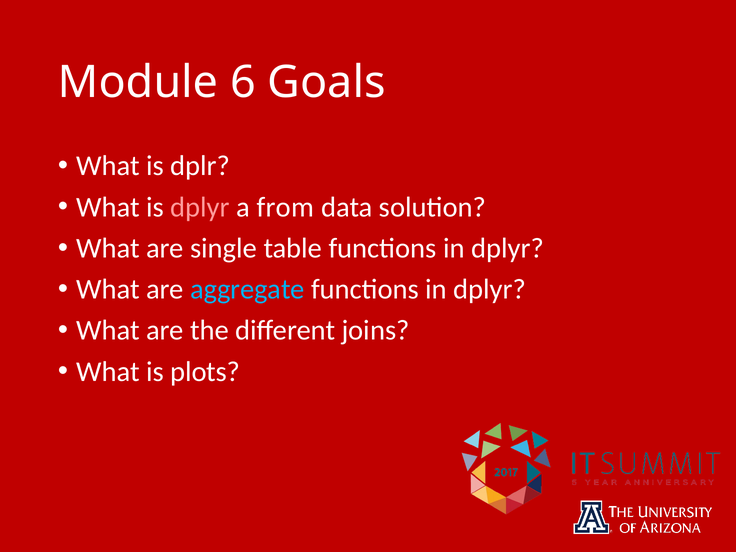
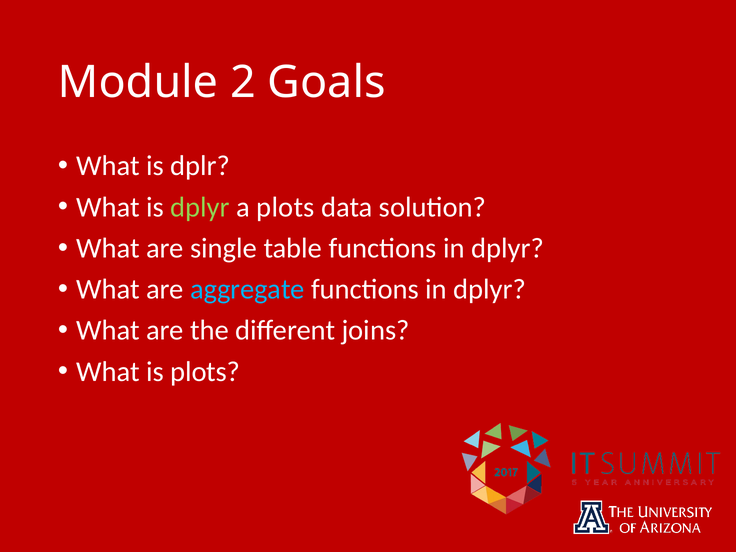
6: 6 -> 2
dplyr at (200, 207) colour: pink -> light green
a from: from -> plots
